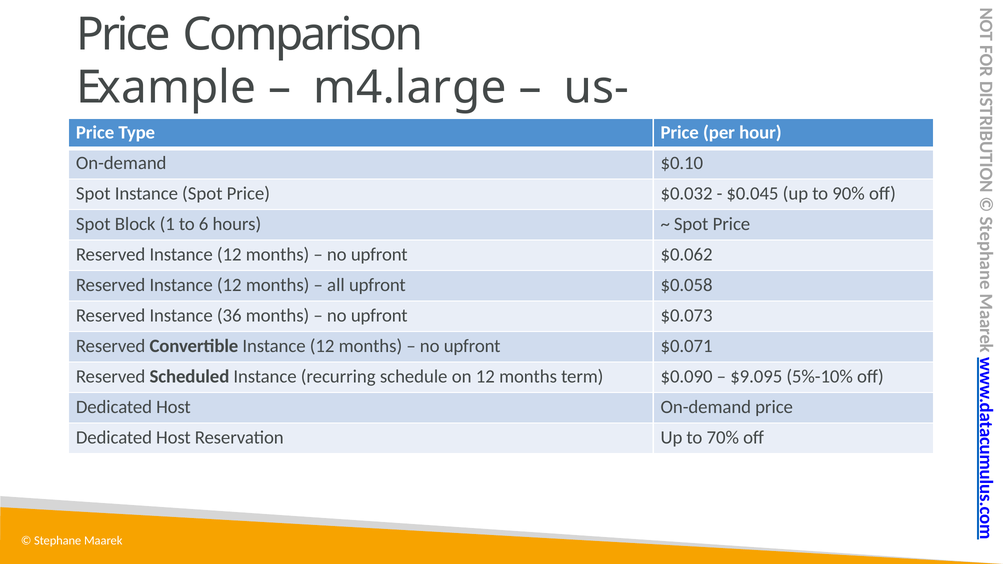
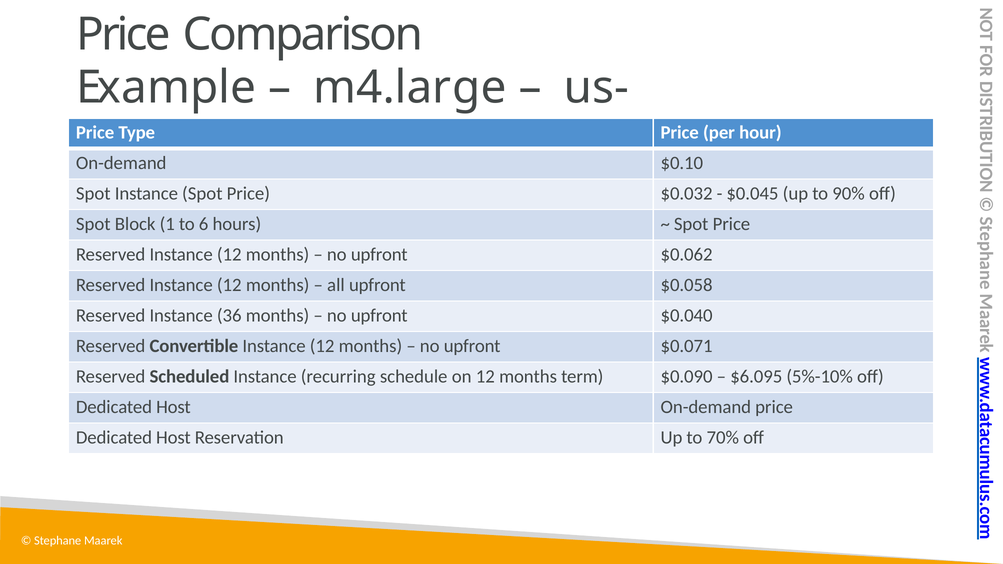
$0.073: $0.073 -> $0.040
$9.095: $9.095 -> $6.095
